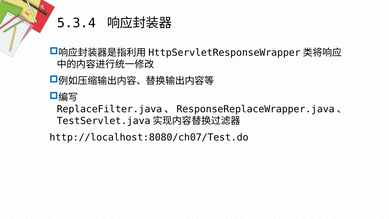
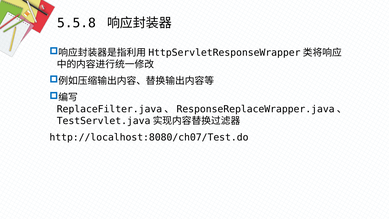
5.3.4: 5.3.4 -> 5.5.8
